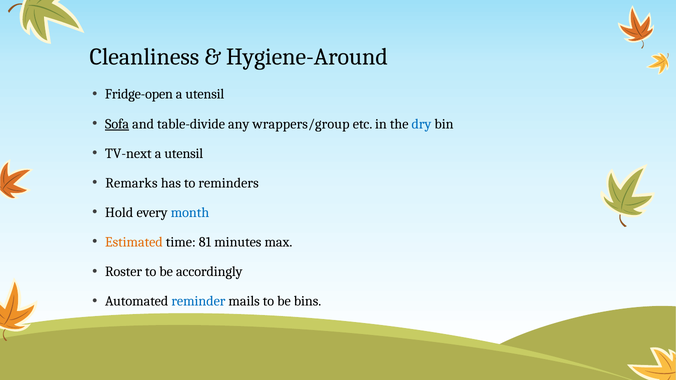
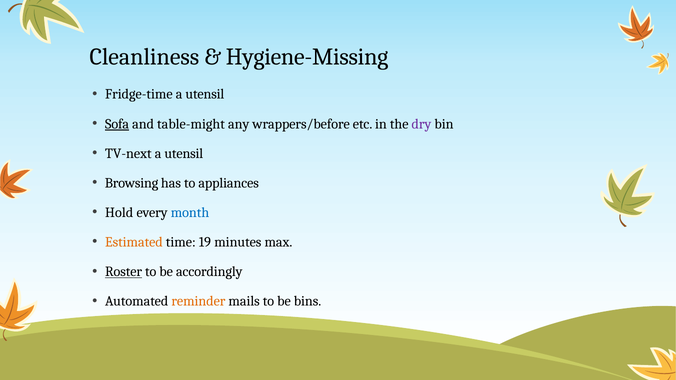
Hygiene-Around: Hygiene-Around -> Hygiene-Missing
Fridge-open: Fridge-open -> Fridge-time
table-divide: table-divide -> table-might
wrappers/group: wrappers/group -> wrappers/before
dry colour: blue -> purple
Remarks: Remarks -> Browsing
reminders: reminders -> appliances
81: 81 -> 19
Roster underline: none -> present
reminder colour: blue -> orange
